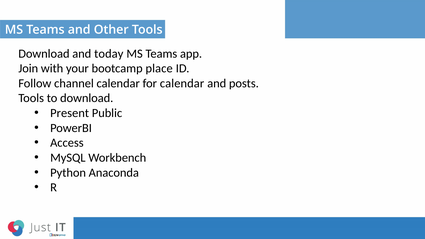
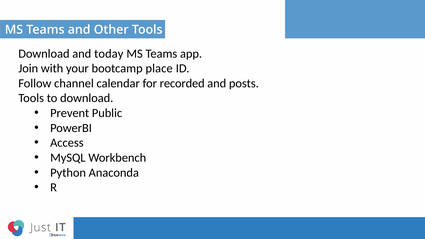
for calendar: calendar -> recorded
Present: Present -> Prevent
